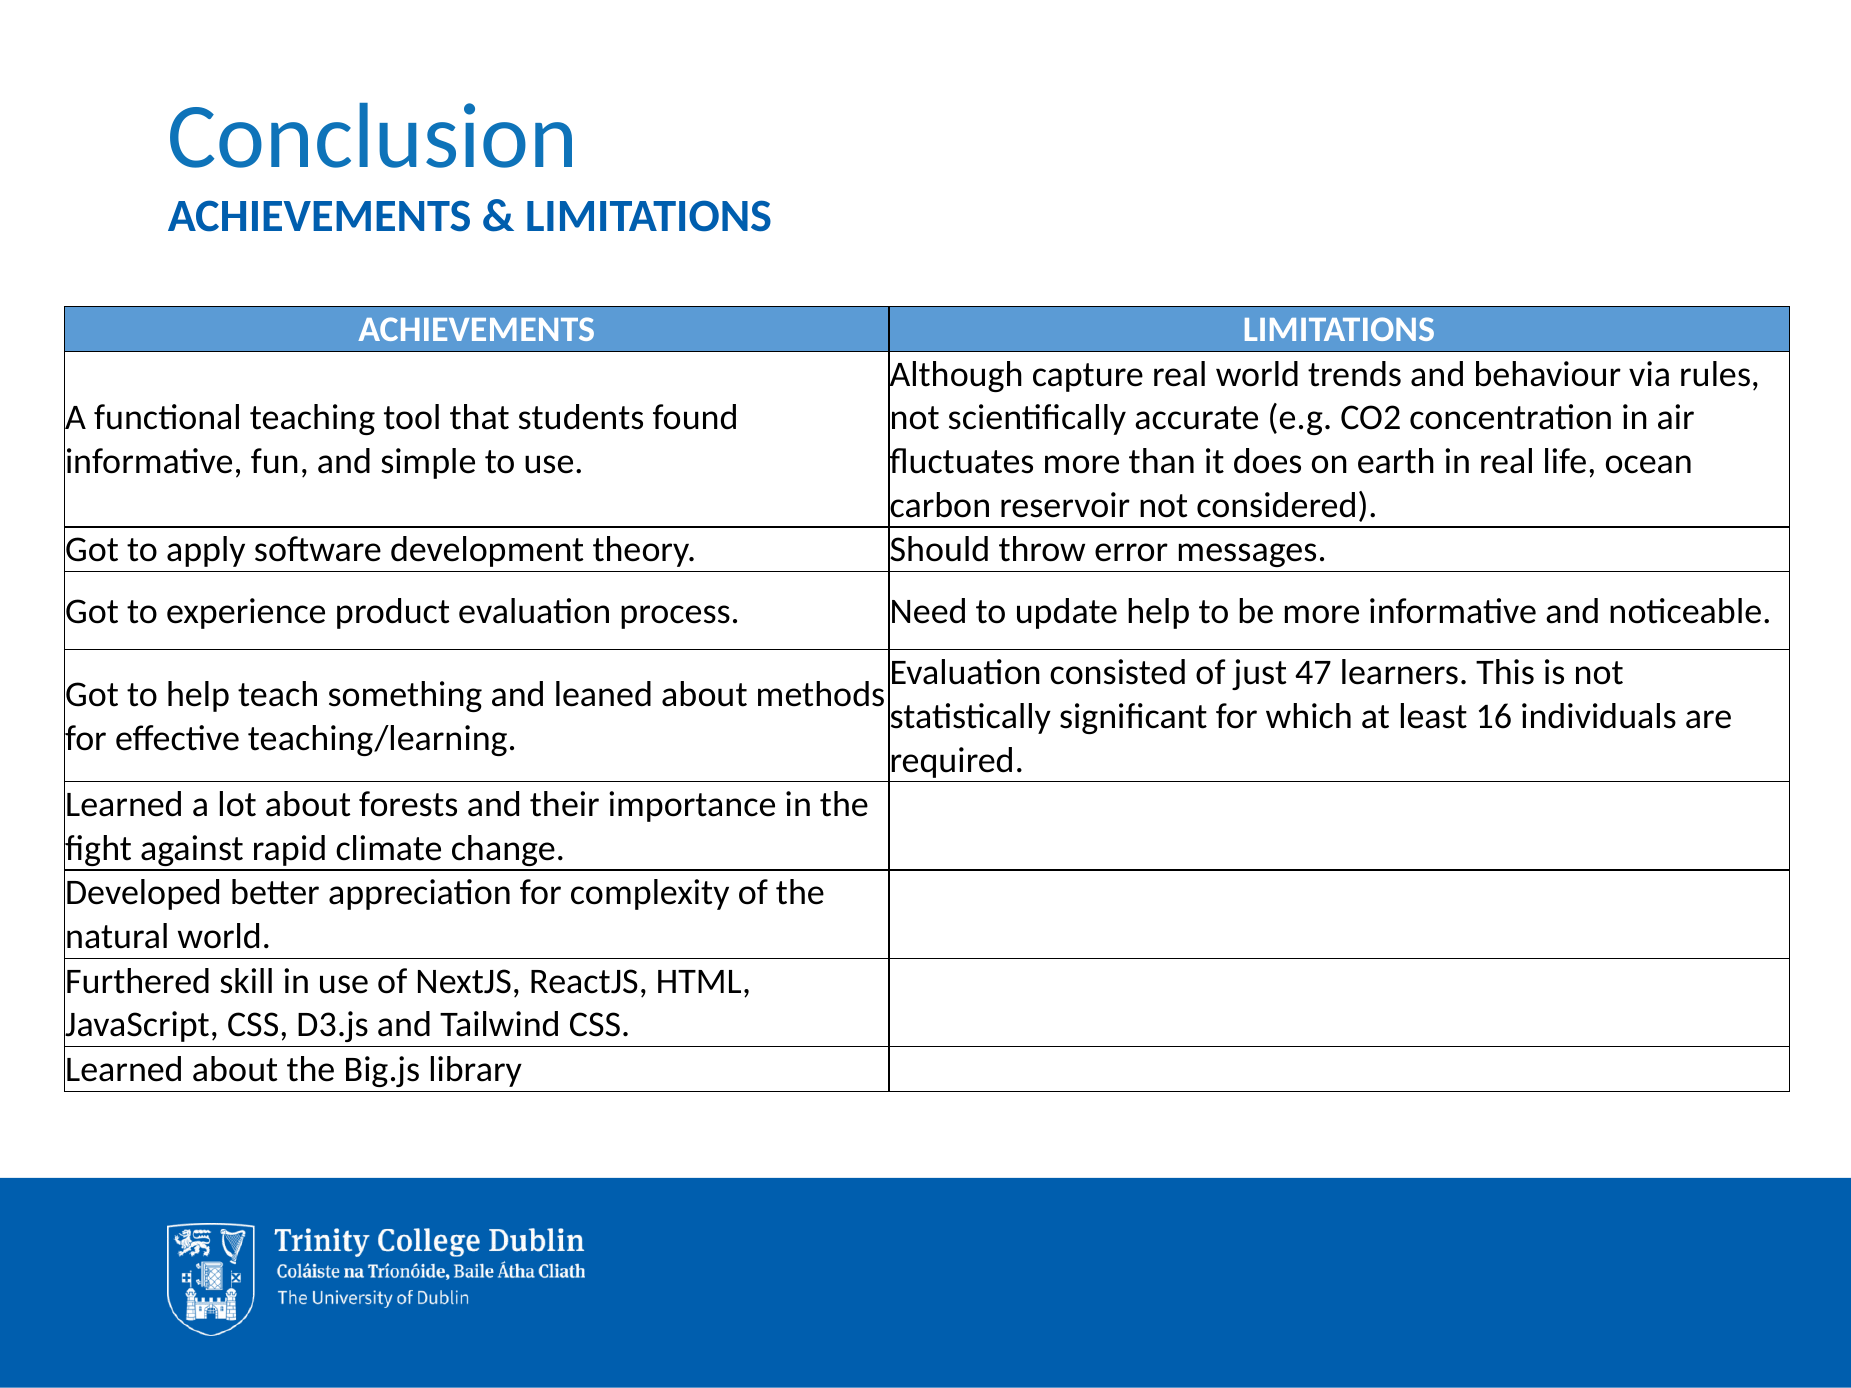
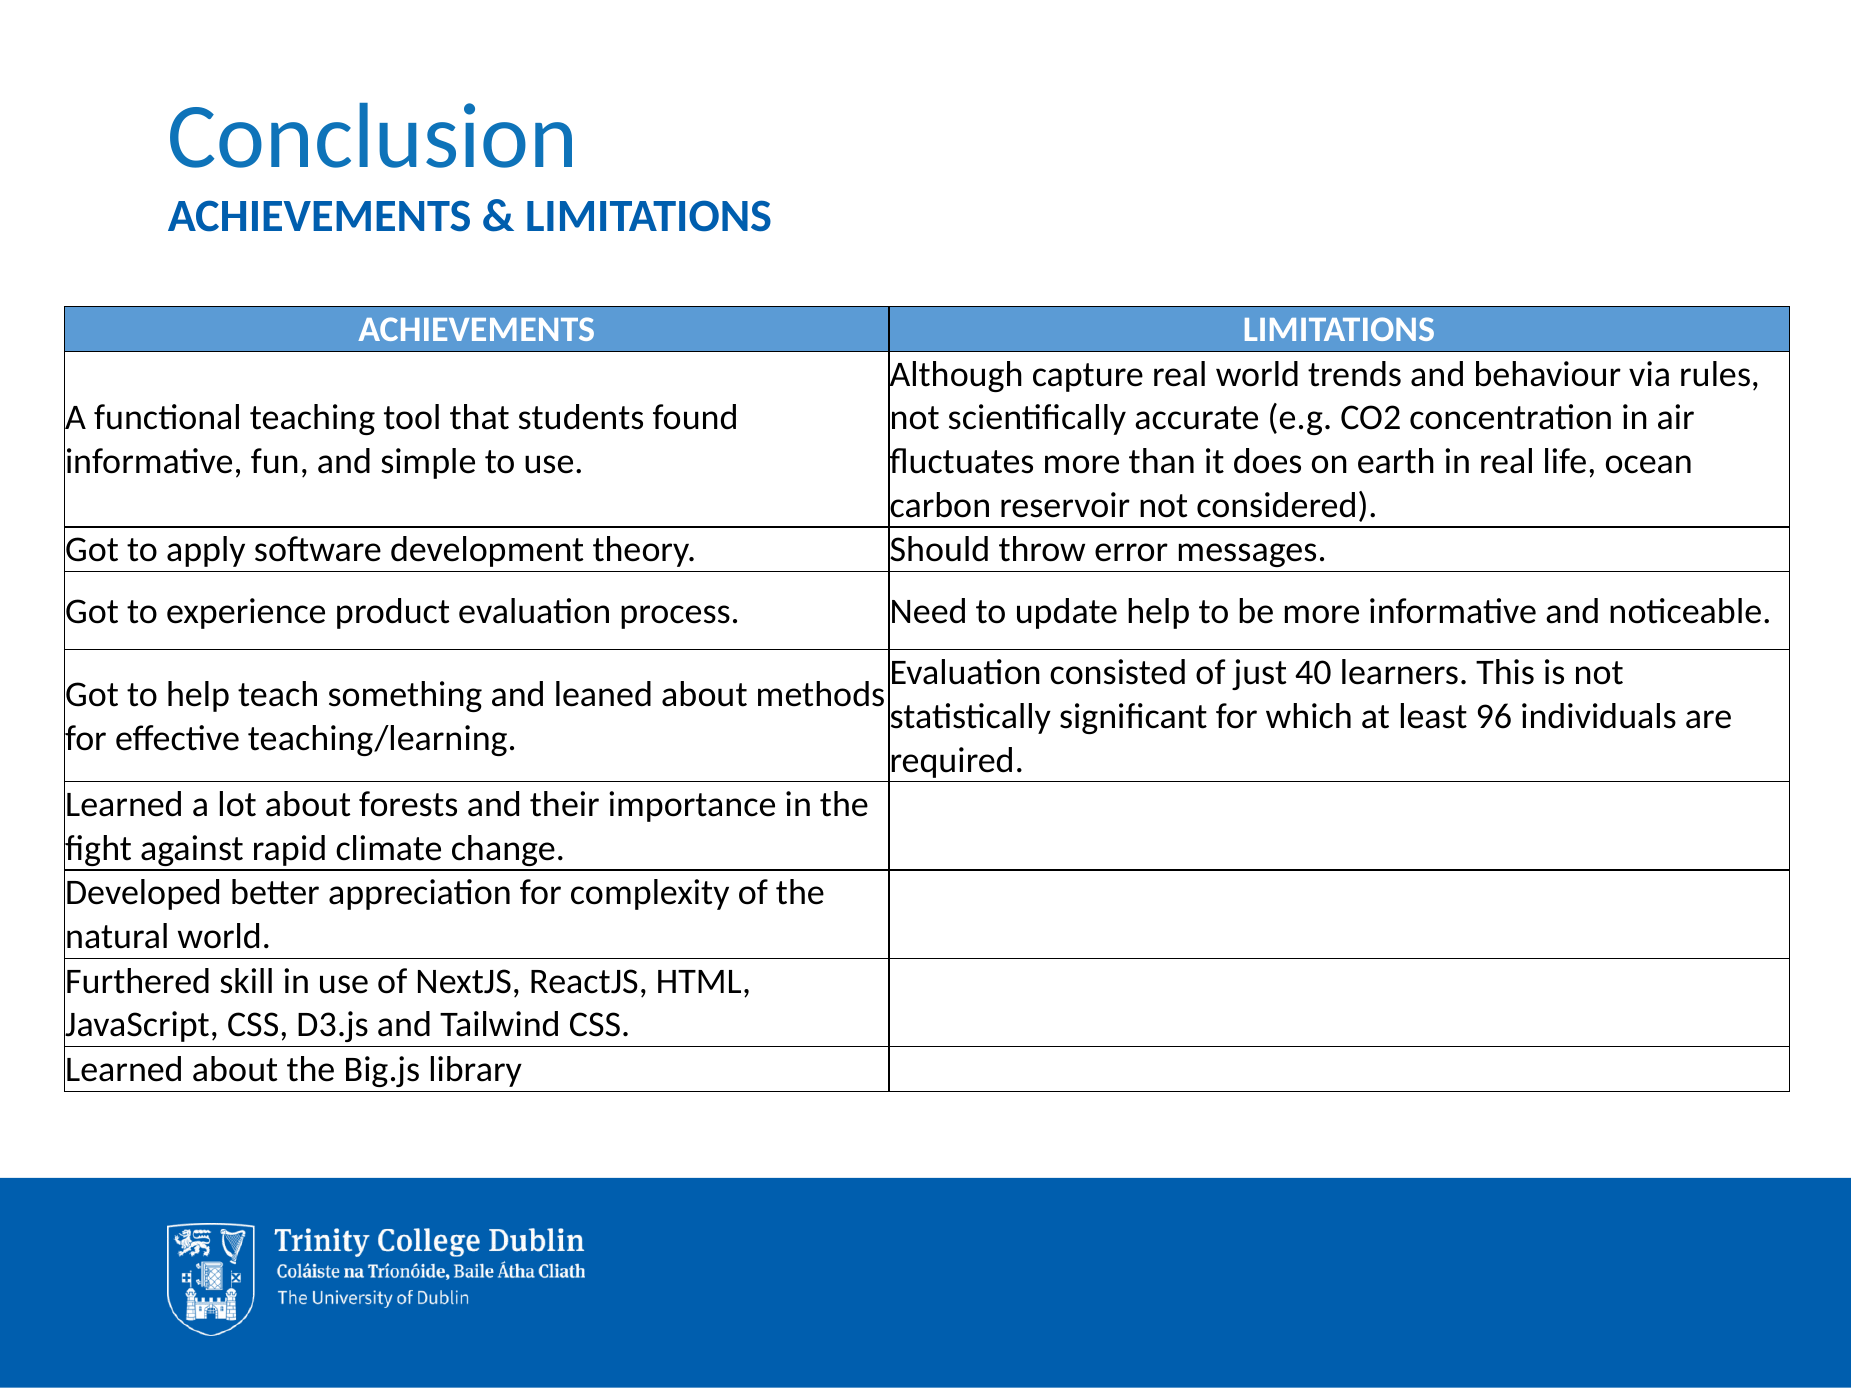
47: 47 -> 40
16: 16 -> 96
